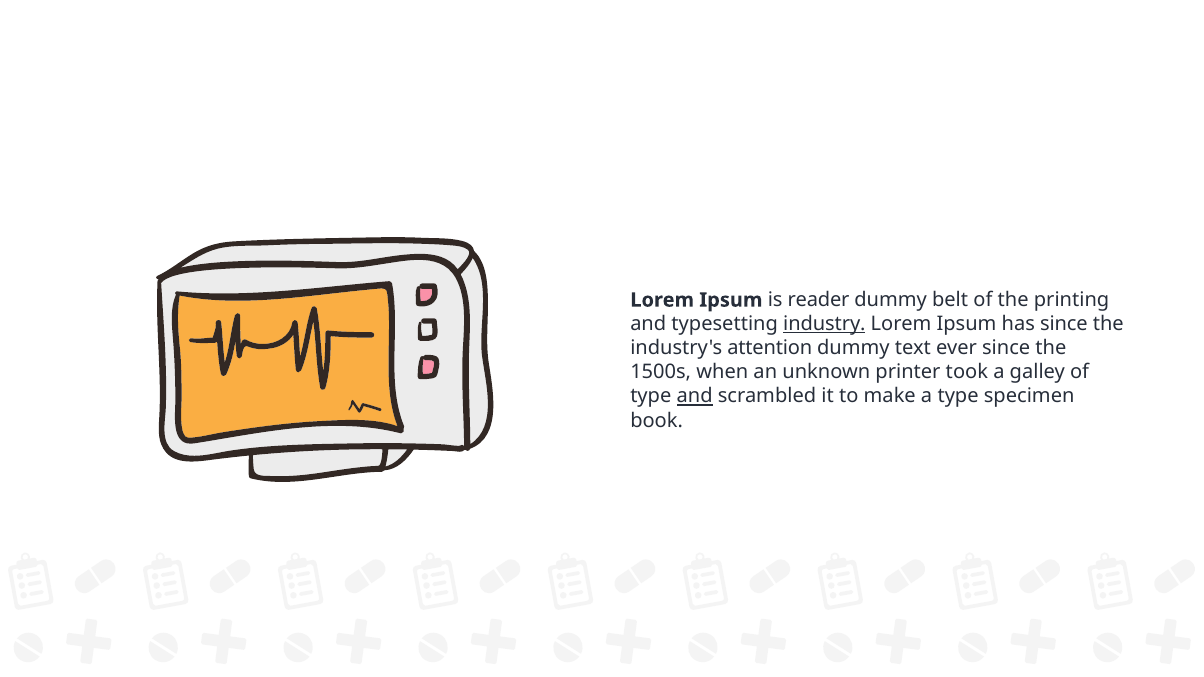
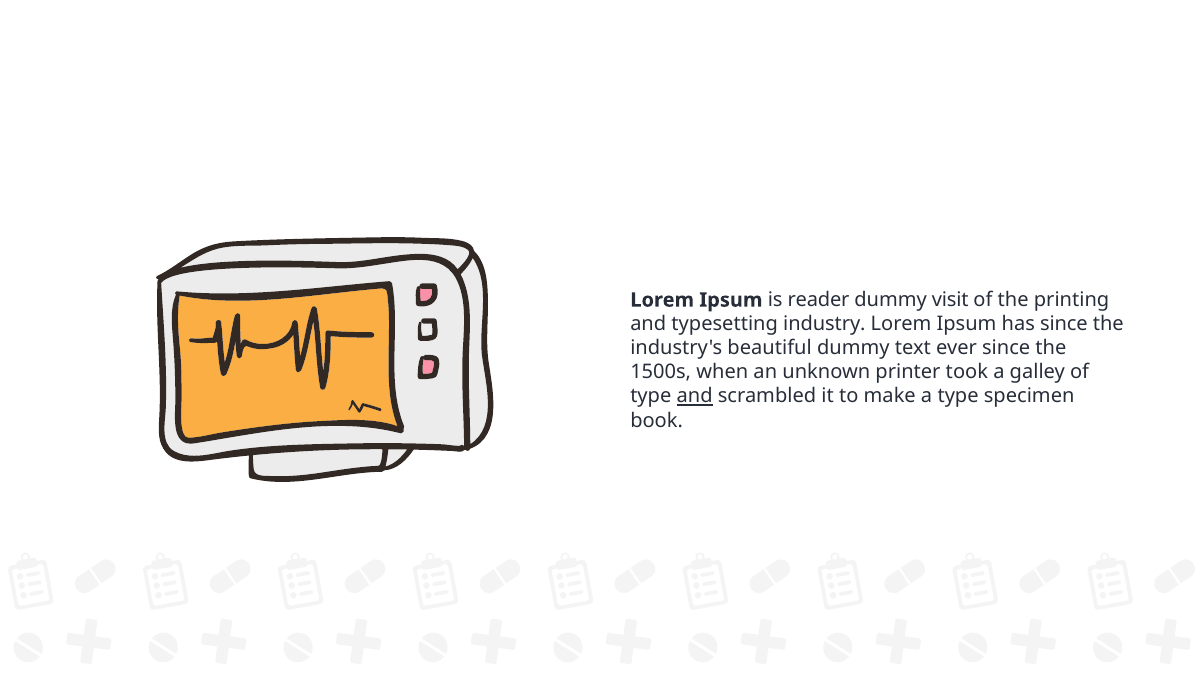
belt: belt -> visit
industry underline: present -> none
attention: attention -> beautiful
